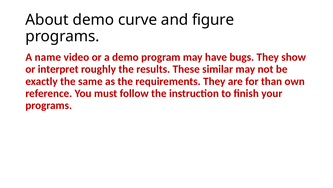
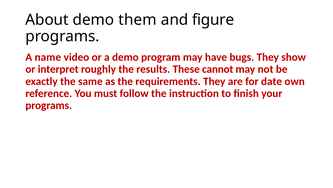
curve: curve -> them
similar: similar -> cannot
than: than -> date
